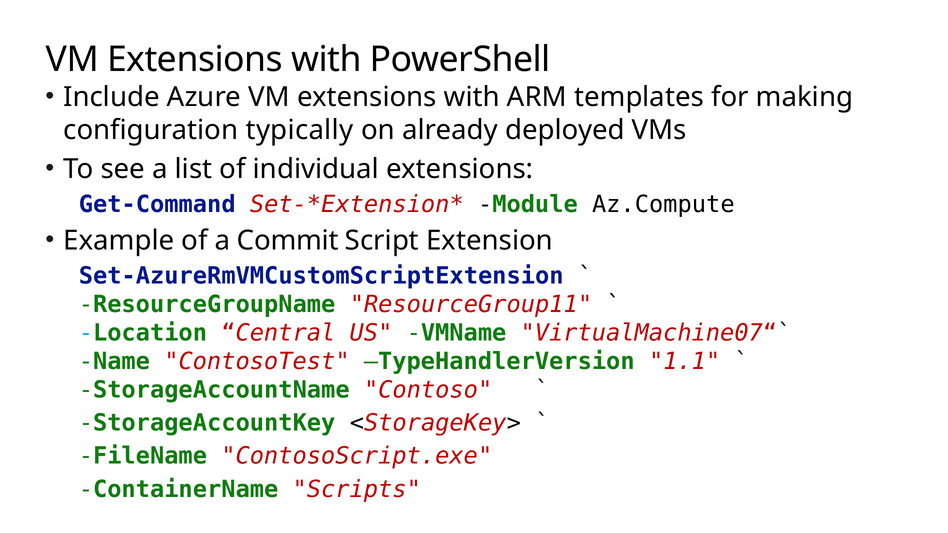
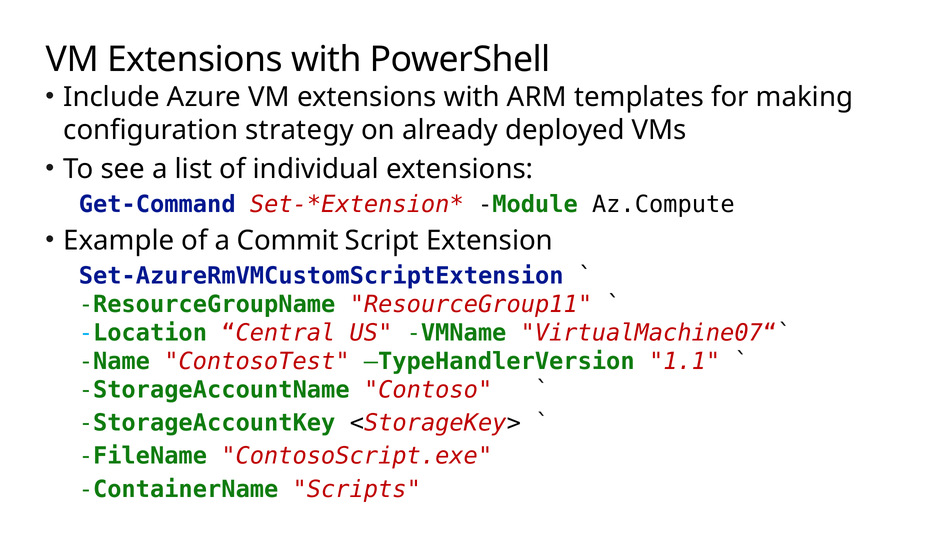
typically: typically -> strategy
